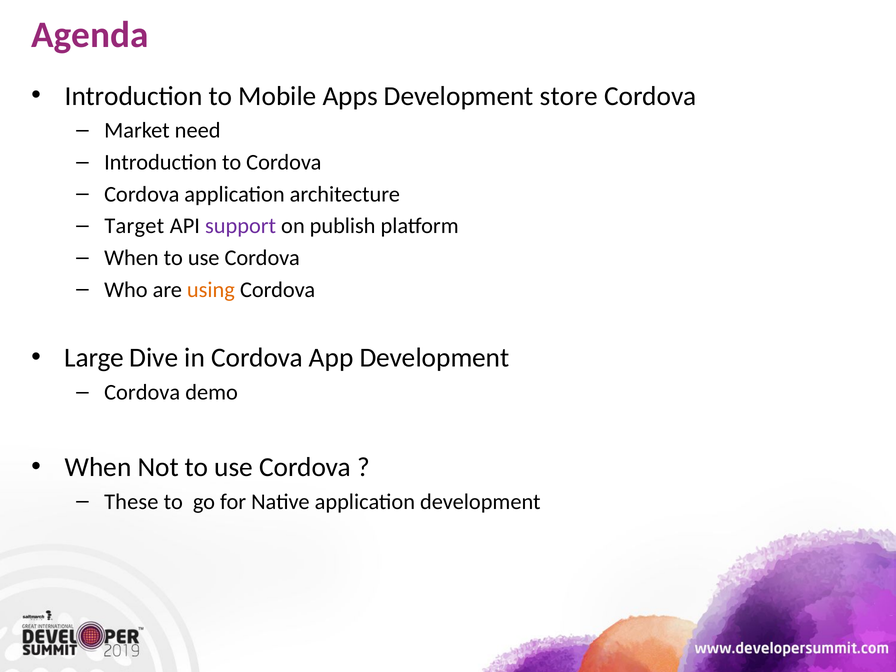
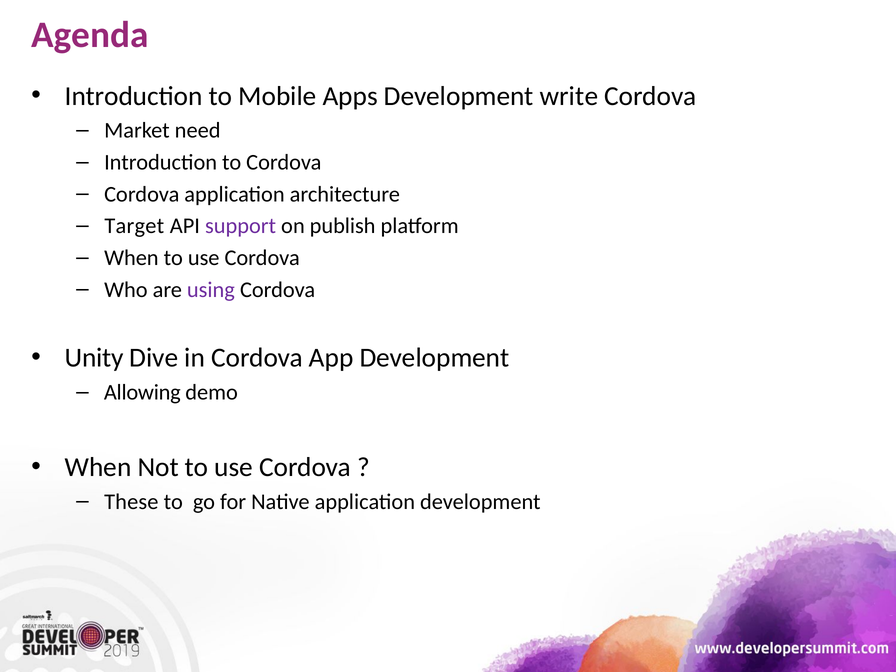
store: store -> write
using colour: orange -> purple
Large: Large -> Unity
Cordova at (142, 392): Cordova -> Allowing
